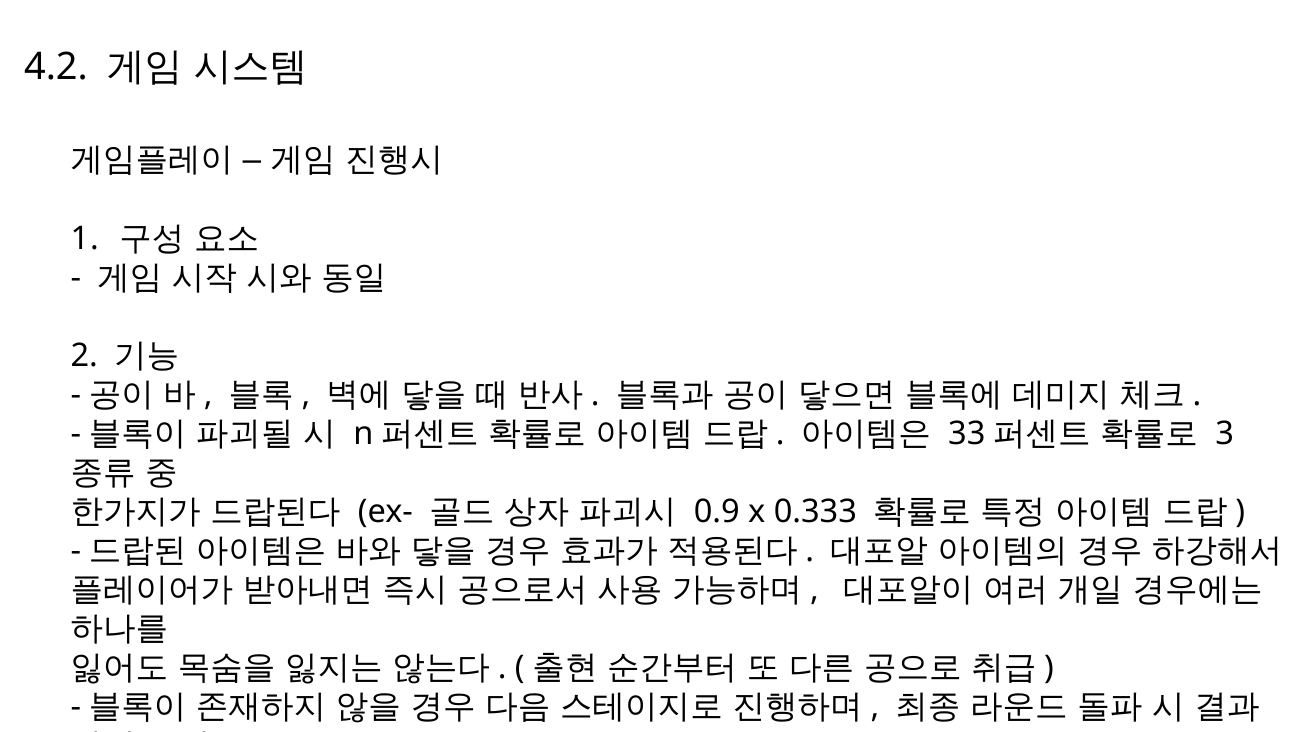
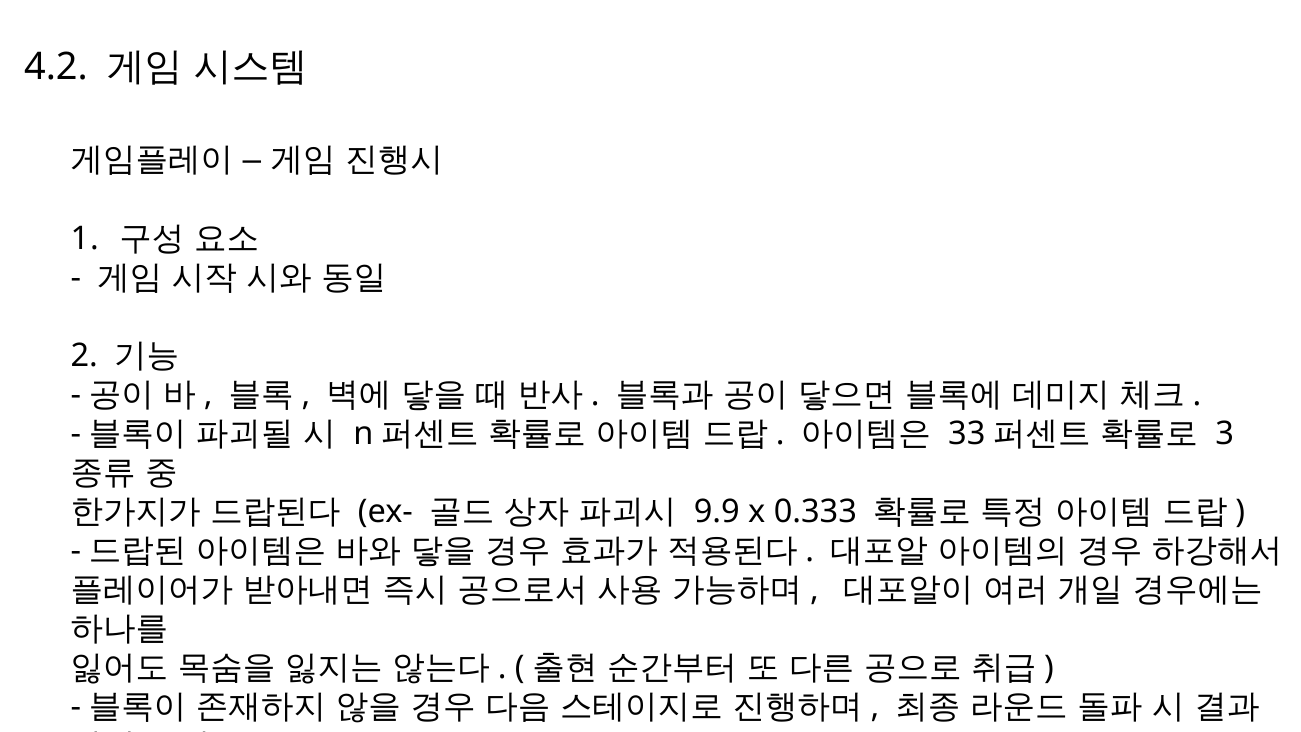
0.9: 0.9 -> 9.9
